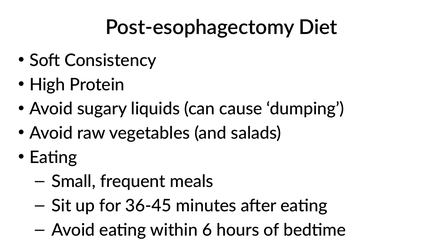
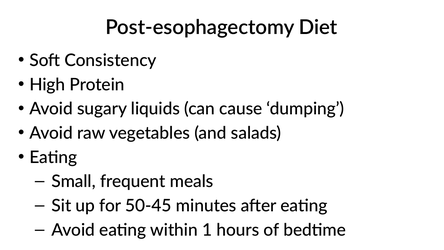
36-45: 36-45 -> 50-45
6: 6 -> 1
